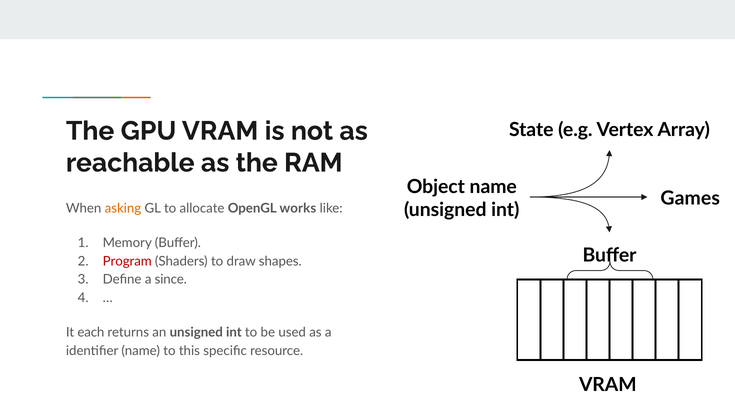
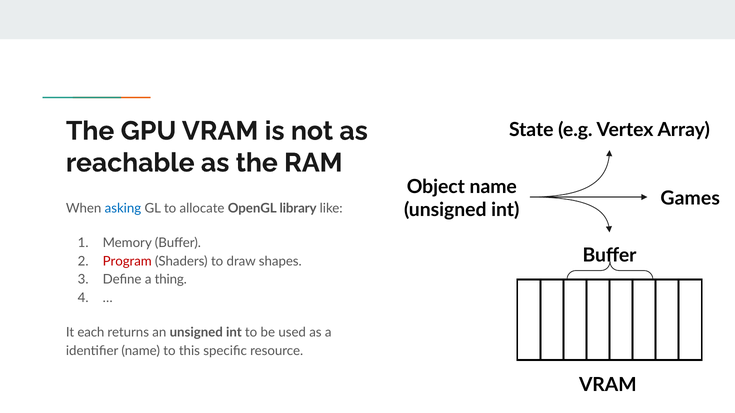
asking colour: orange -> blue
works: works -> library
since: since -> thing
